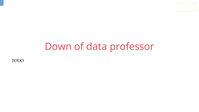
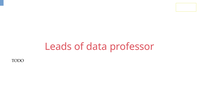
Down: Down -> Leads
